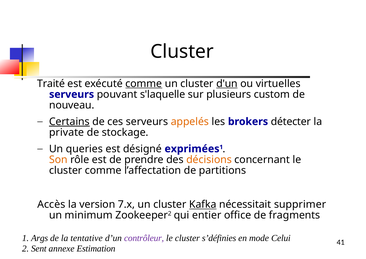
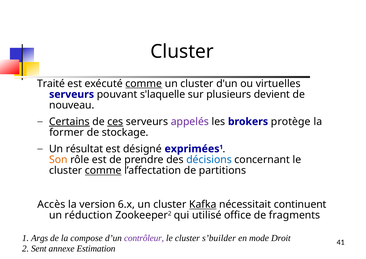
d'un underline: present -> none
custom: custom -> devient
ces underline: none -> present
appelés colour: orange -> purple
détecter: détecter -> protège
private: private -> former
queries: queries -> résultat
décisions colour: orange -> blue
comme at (103, 170) underline: none -> present
7.x: 7.x -> 6.x
supprimer: supprimer -> continuent
minimum: minimum -> réduction
entier: entier -> utilisé
tentative: tentative -> compose
s’définies: s’définies -> s’builder
Celui: Celui -> Droit
